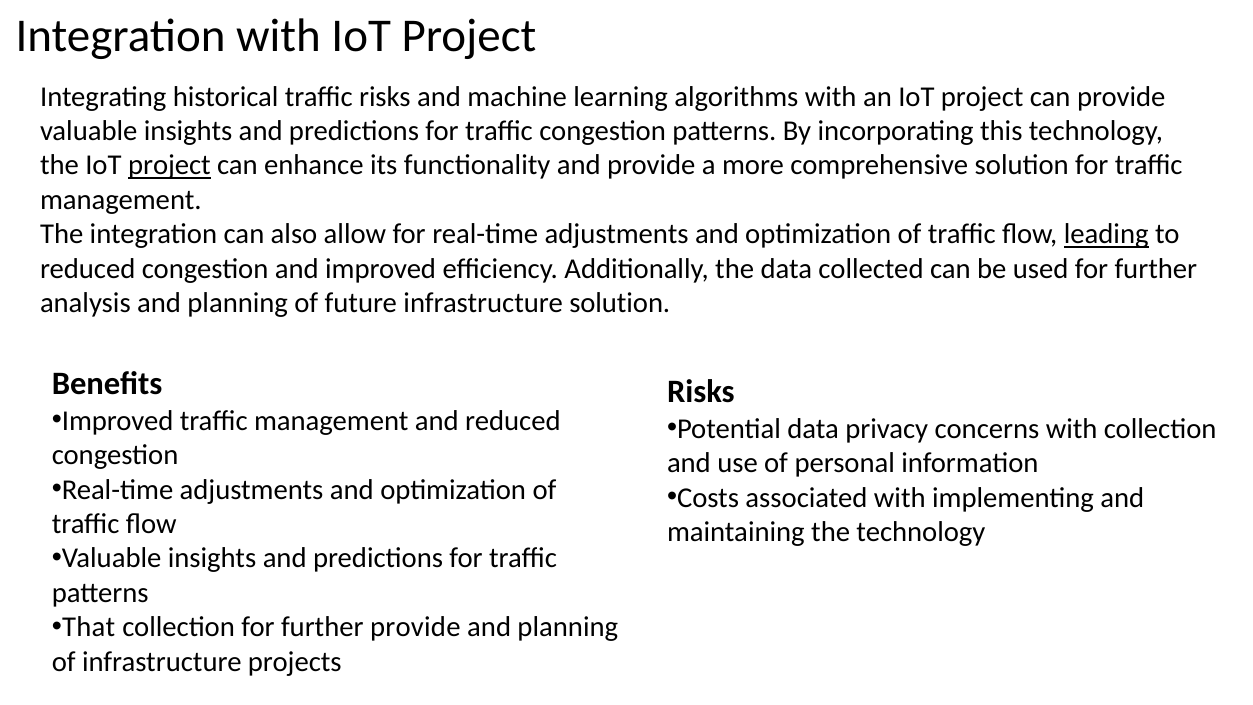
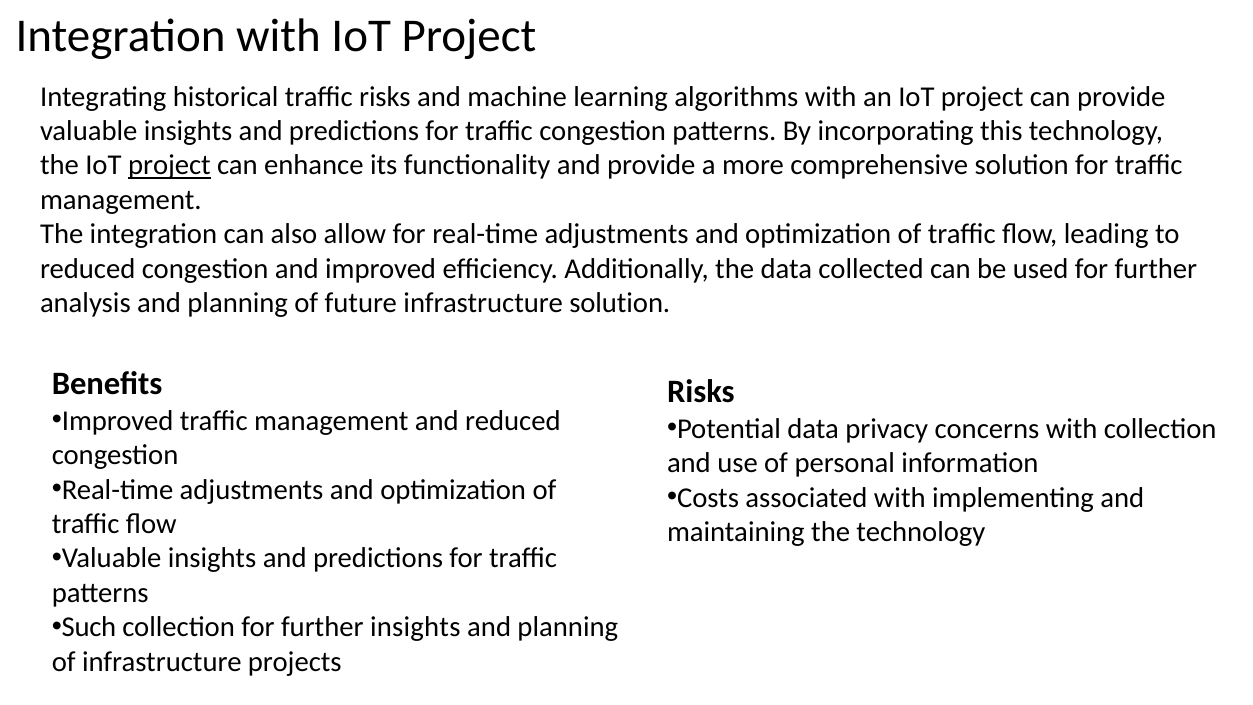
leading underline: present -> none
That: That -> Such
further provide: provide -> insights
